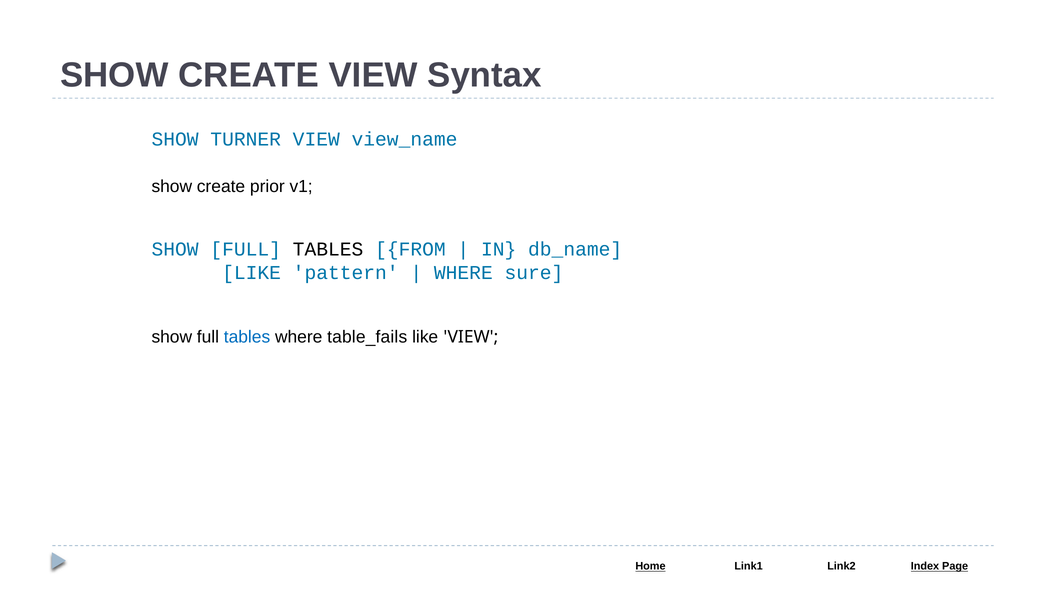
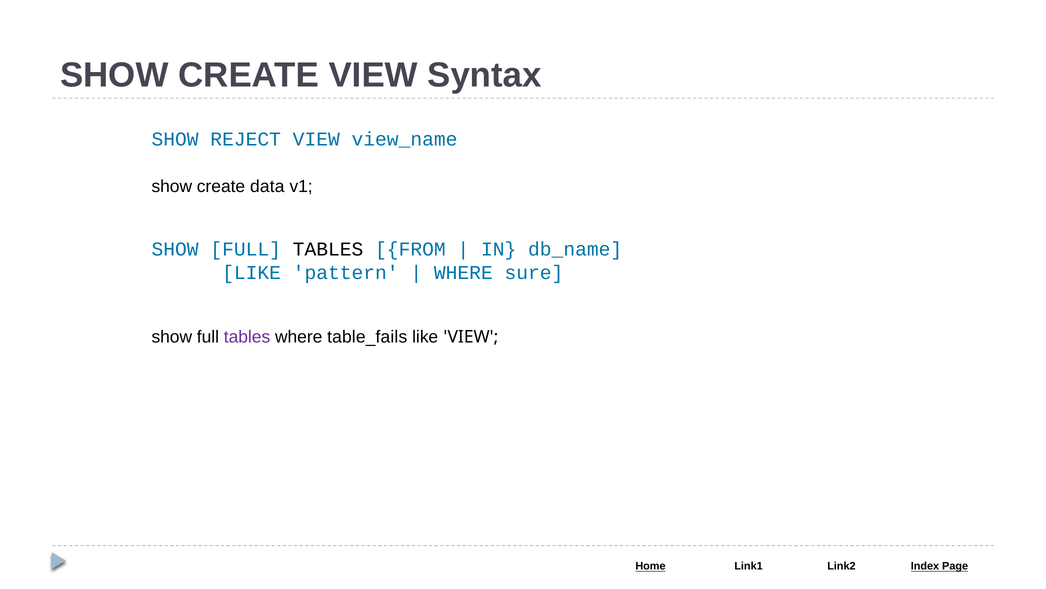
TURNER: TURNER -> REJECT
prior: prior -> data
tables at (247, 337) colour: blue -> purple
